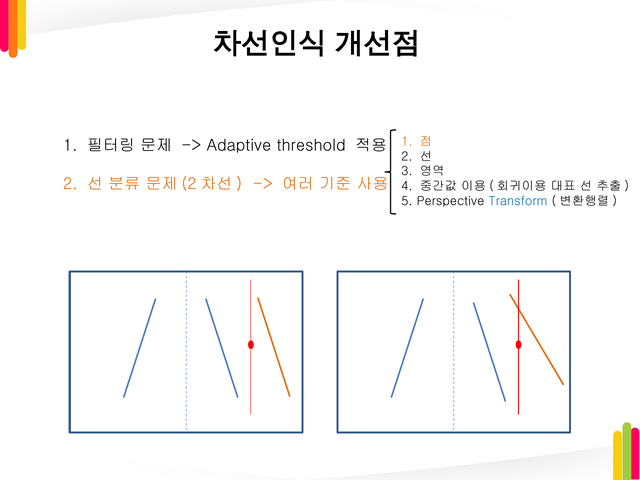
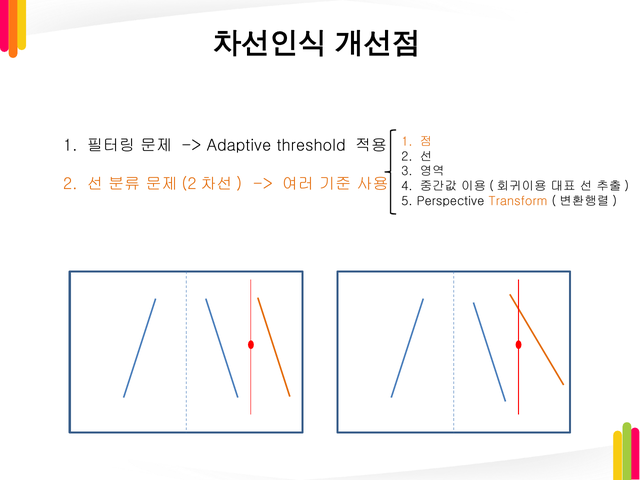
Transform colour: blue -> orange
